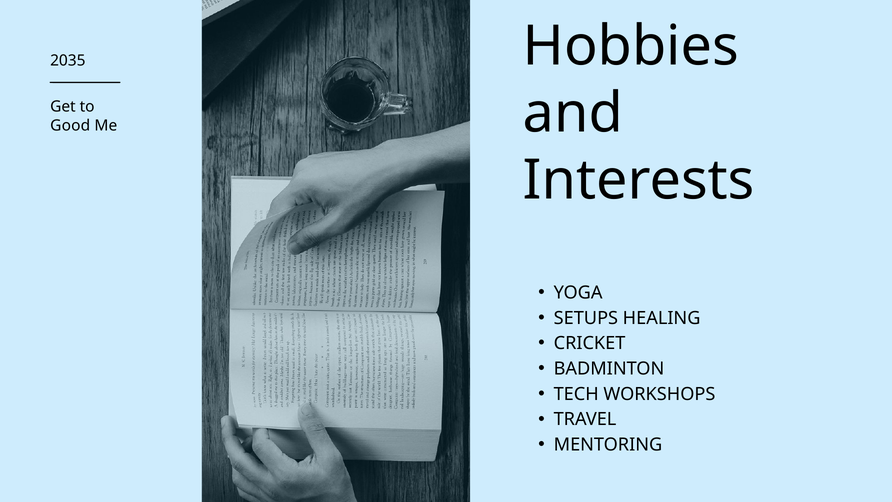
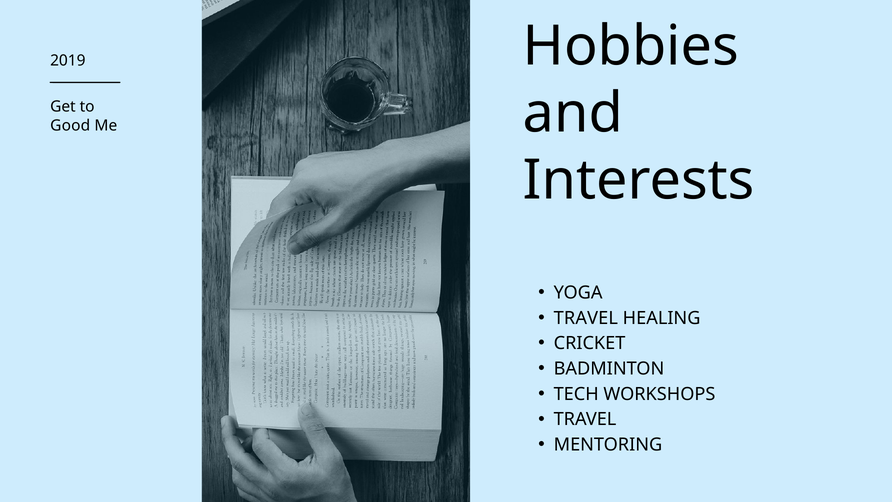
2035: 2035 -> 2019
SETUPS at (586, 318): SETUPS -> TRAVEL
